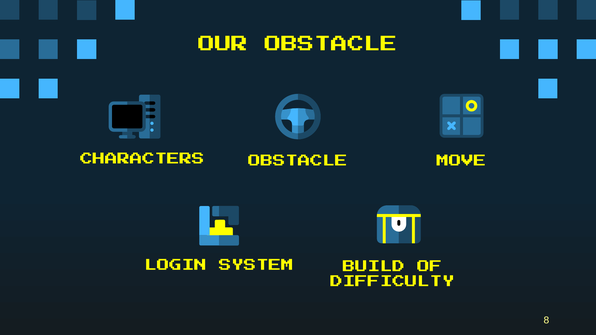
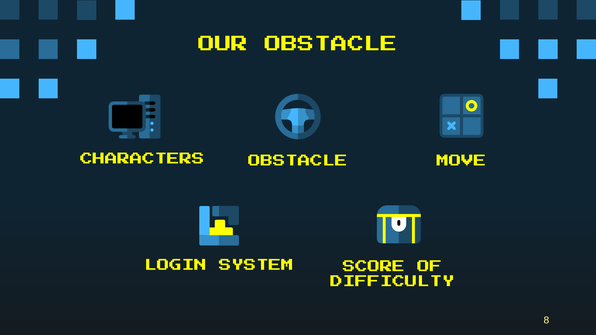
BUILD: BUILD -> SCORE
